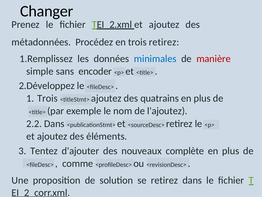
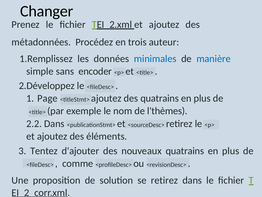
trois retirez: retirez -> auteur
manière colour: red -> blue
Trois at (47, 98): Trois -> Page
l'ajoutez: l'ajoutez -> l'thèmes
nouveaux complète: complète -> quatrains
